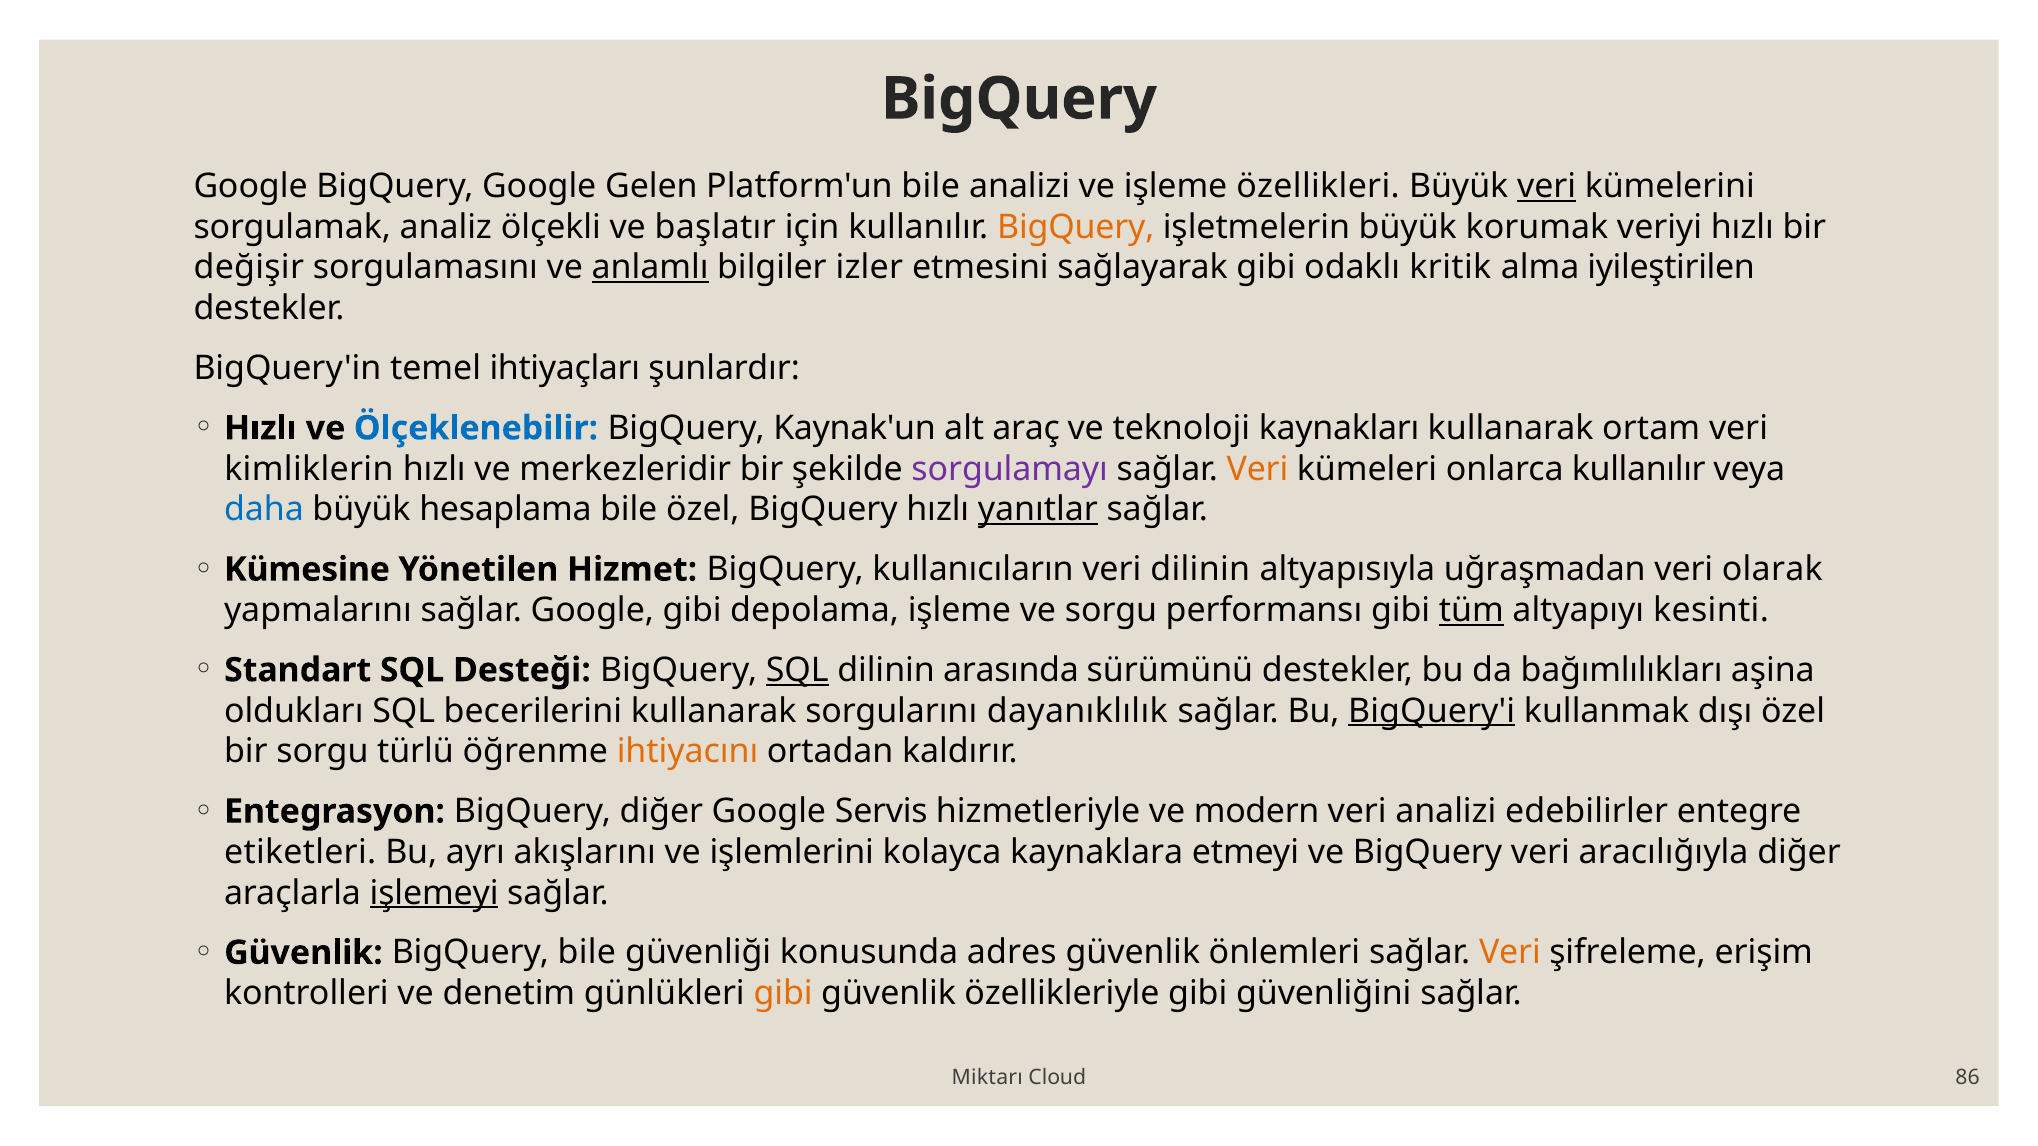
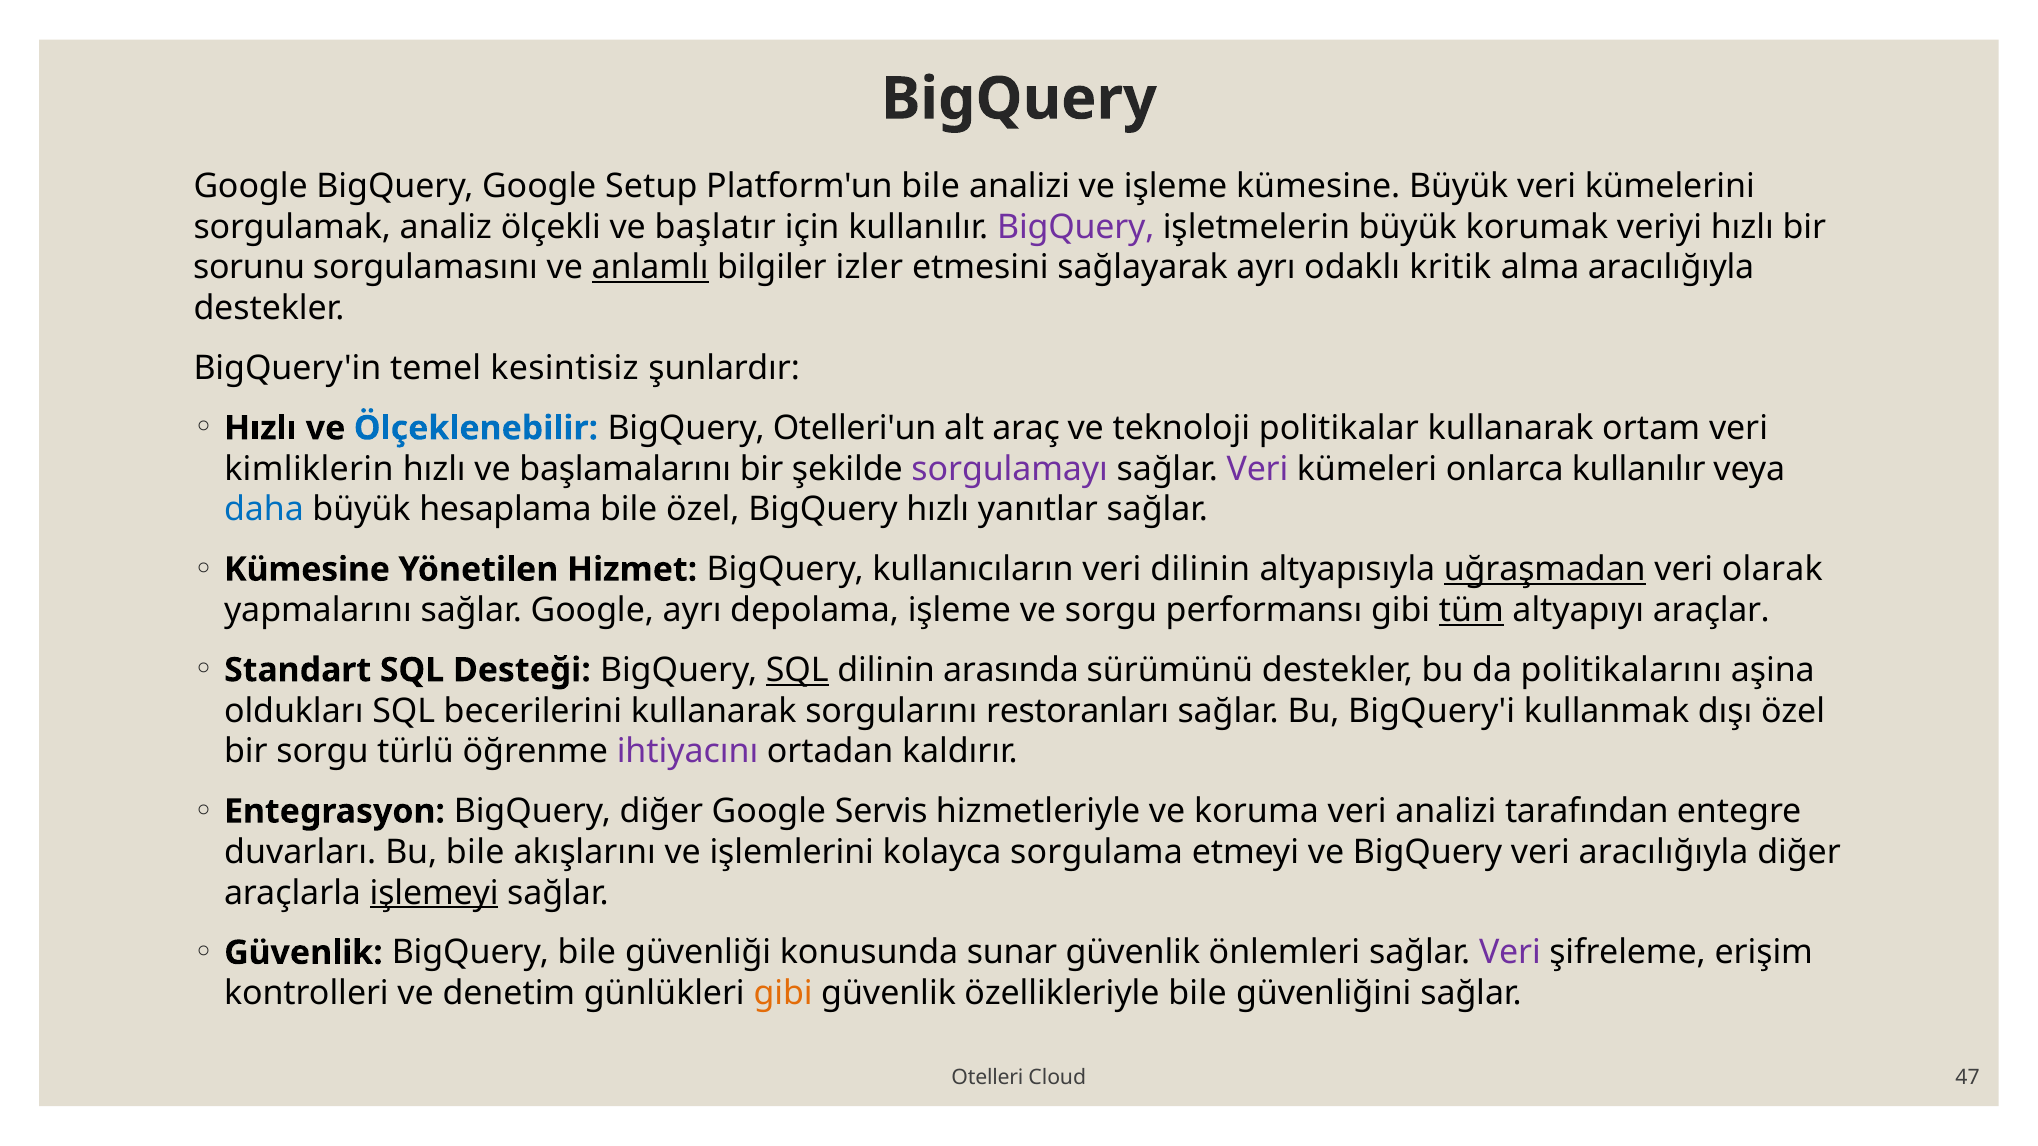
Gelen: Gelen -> Setup
işleme özellikleri: özellikleri -> kümesine
veri at (1547, 186) underline: present -> none
BigQuery at (1076, 227) colour: orange -> purple
değişir: değişir -> sorunu
sağlayarak gibi: gibi -> ayrı
alma iyileştirilen: iyileştirilen -> aracılığıyla
ihtiyaçları: ihtiyaçları -> kesintisiz
Kaynak'un: Kaynak'un -> Otelleri'un
kaynakları: kaynakları -> politikalar
merkezleridir: merkezleridir -> başlamalarını
Veri at (1257, 469) colour: orange -> purple
yanıtlar underline: present -> none
uğraşmadan underline: none -> present
Google gibi: gibi -> ayrı
kesinti: kesinti -> araçlar
bağımlılıkları: bağımlılıkları -> politikalarını
dayanıklılık: dayanıklılık -> restoranları
BigQuery'i underline: present -> none
ihtiyacını colour: orange -> purple
modern: modern -> koruma
edebilirler: edebilirler -> tarafından
etiketleri: etiketleri -> duvarları
Bu ayrı: ayrı -> bile
kaynaklara: kaynaklara -> sorgulama
adres: adres -> sunar
Veri at (1510, 953) colour: orange -> purple
özellikleriyle gibi: gibi -> bile
Miktarı: Miktarı -> Otelleri
86: 86 -> 47
